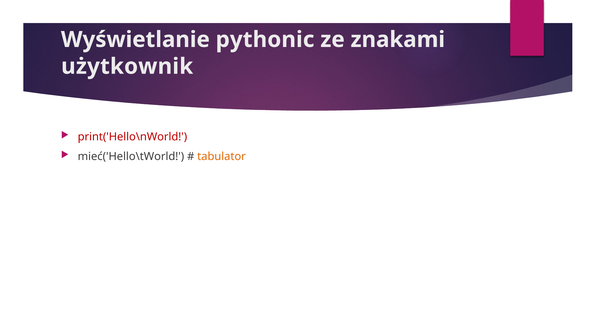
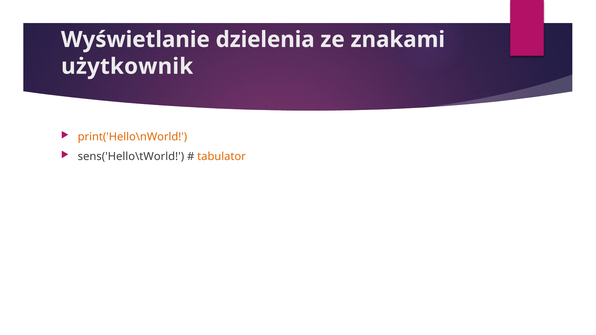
pythonic: pythonic -> dzielenia
print('Hello\nWorld colour: red -> orange
mieć('Hello\tWorld: mieć('Hello\tWorld -> sens('Hello\tWorld
